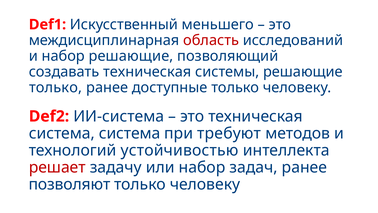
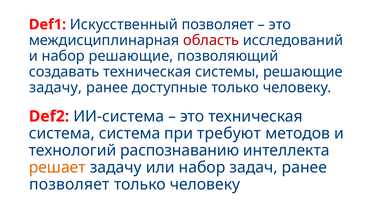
Искусственный меньшего: меньшего -> позволяет
только at (56, 87): только -> задачу
устойчивостью: устойчивостью -> распознаванию
решает colour: red -> orange
позволяют at (69, 184): позволяют -> позволяет
